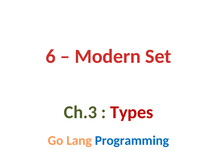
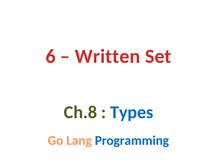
Modern: Modern -> Written
Ch.3: Ch.3 -> Ch.8
Types colour: red -> blue
